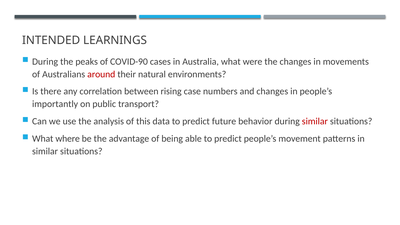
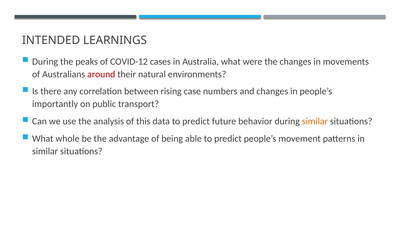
COVID-90: COVID-90 -> COVID-12
similar at (315, 121) colour: red -> orange
where: where -> whole
